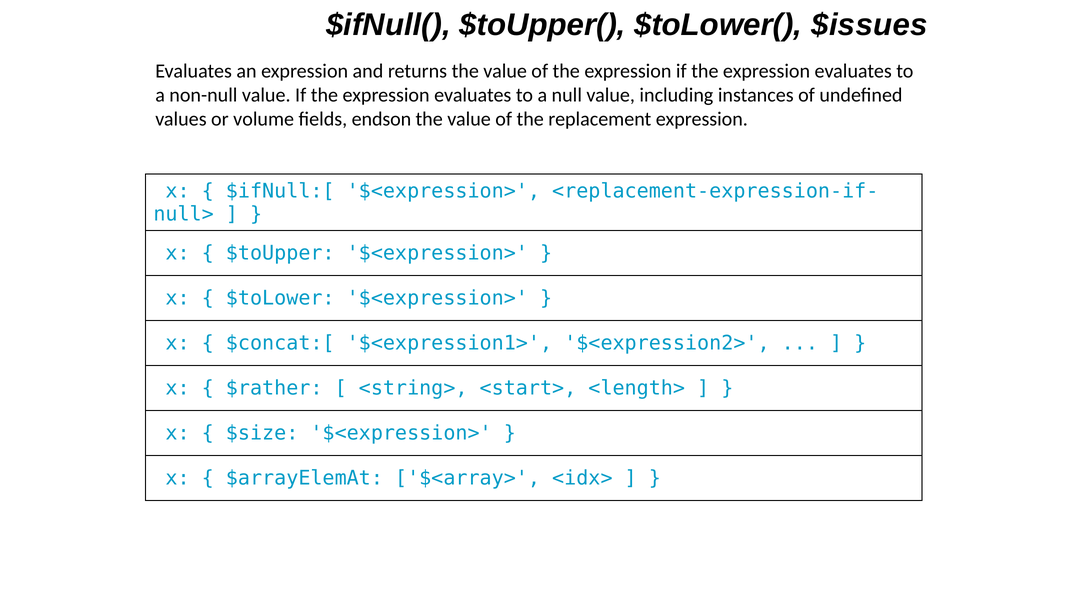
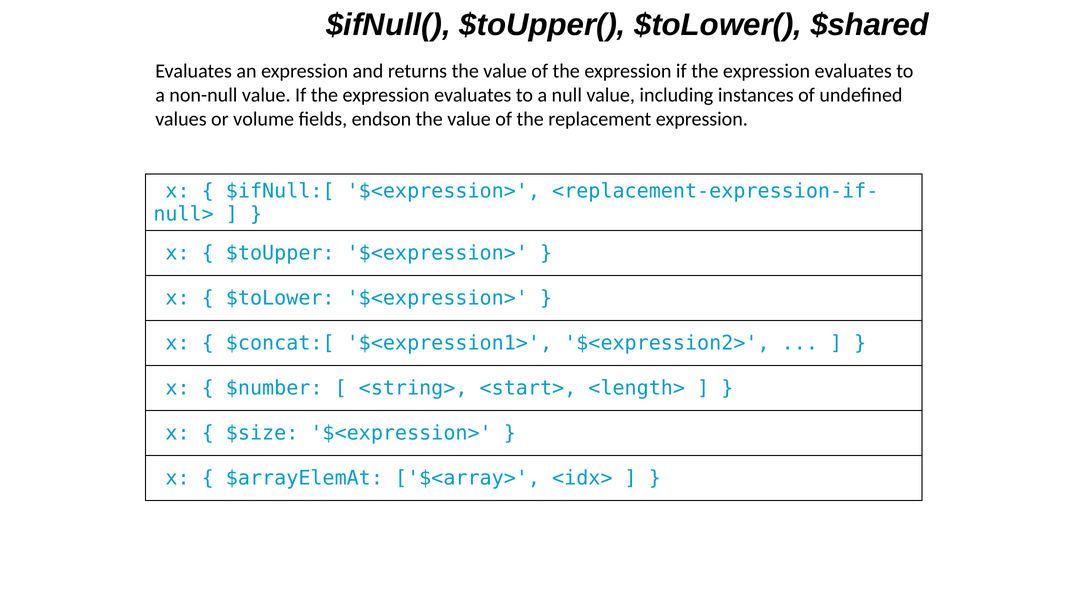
$issues: $issues -> $shared
$rather: $rather -> $number
